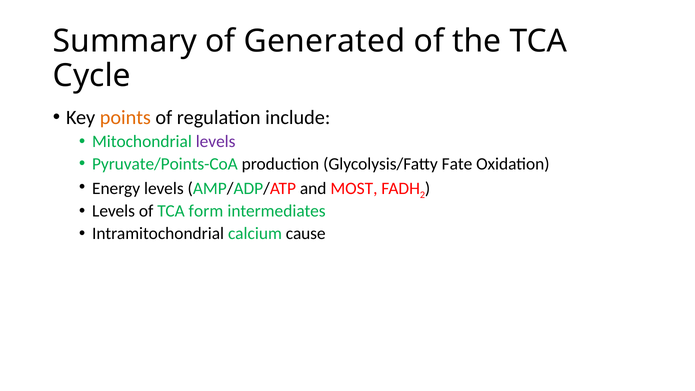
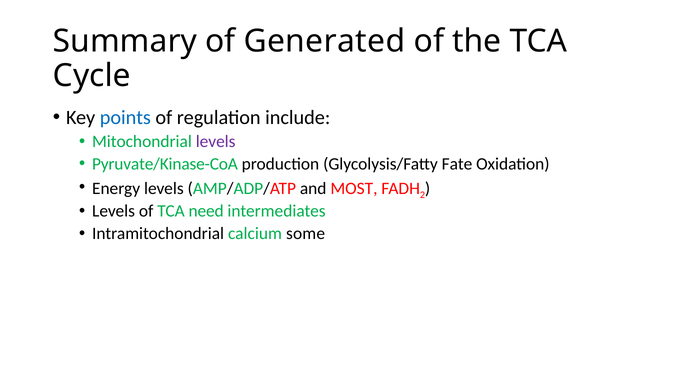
points colour: orange -> blue
Pyruvate/Points-CoA: Pyruvate/Points-CoA -> Pyruvate/Kinase-CoA
form: form -> need
cause: cause -> some
